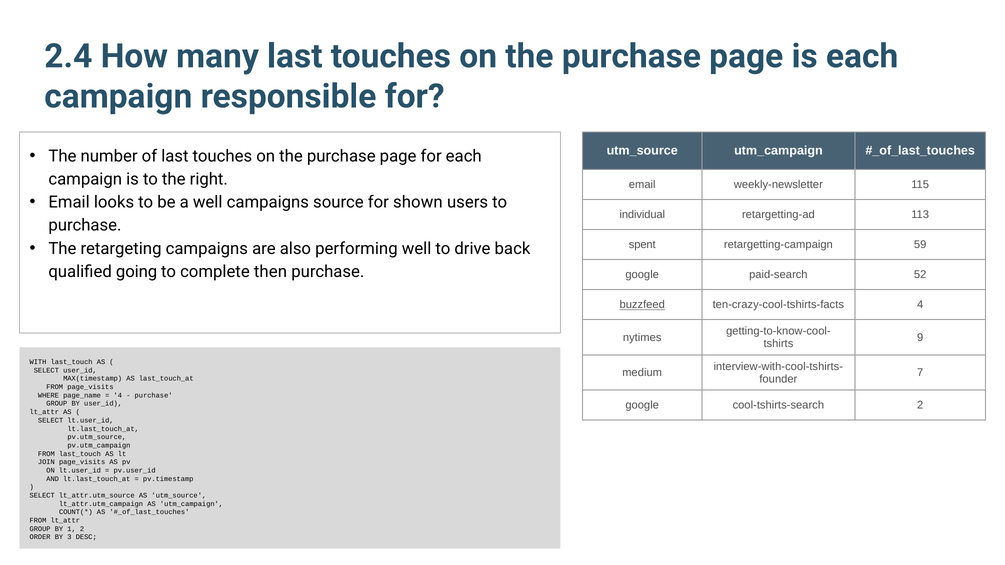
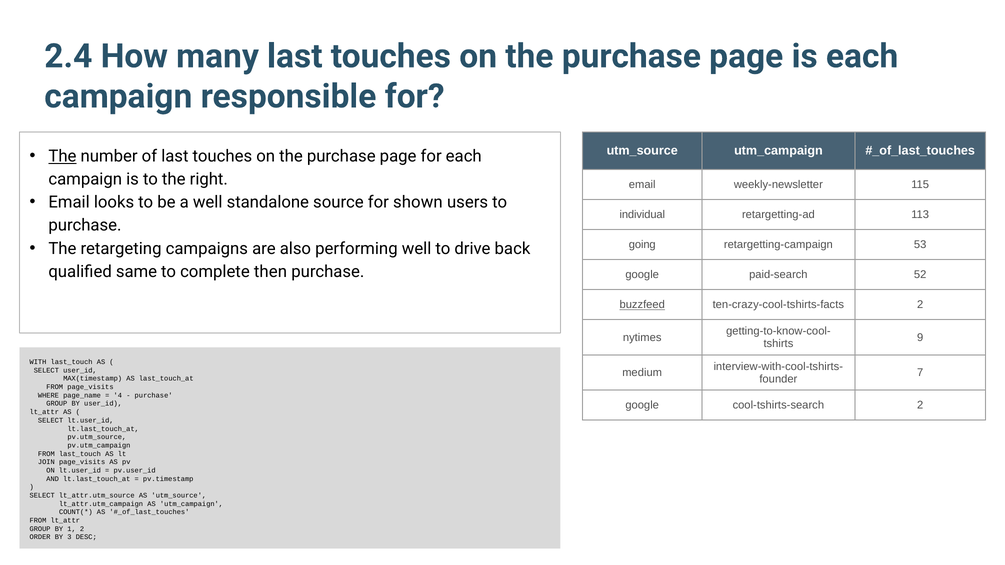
The at (62, 156) underline: none -> present
well campaigns: campaigns -> standalone
spent: spent -> going
59: 59 -> 53
going: going -> same
ten-crazy-cool-tshirts-facts 4: 4 -> 2
